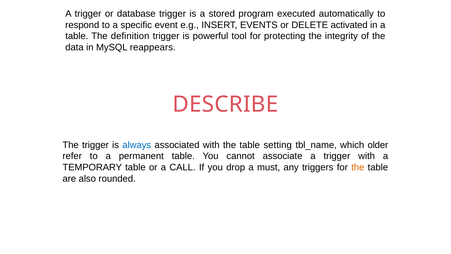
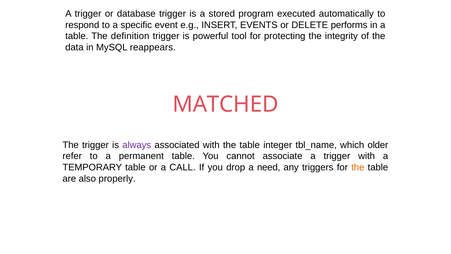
activated: activated -> performs
DESCRIBE: DESCRIBE -> MATCHED
always colour: blue -> purple
setting: setting -> integer
must: must -> need
rounded: rounded -> properly
